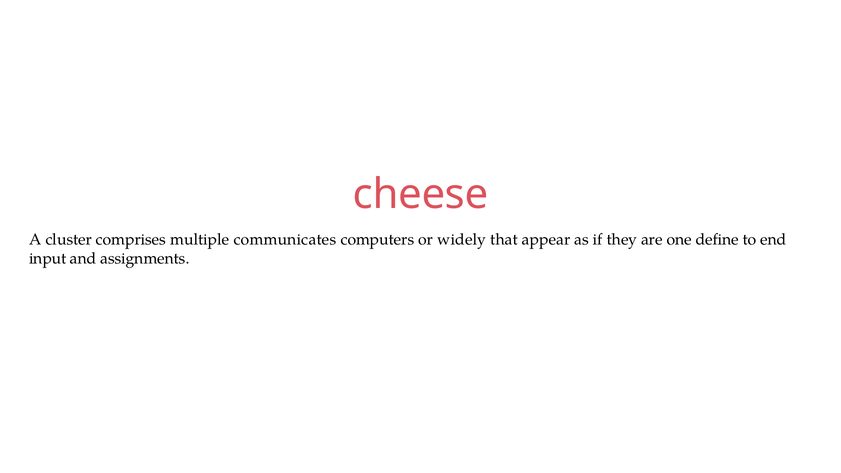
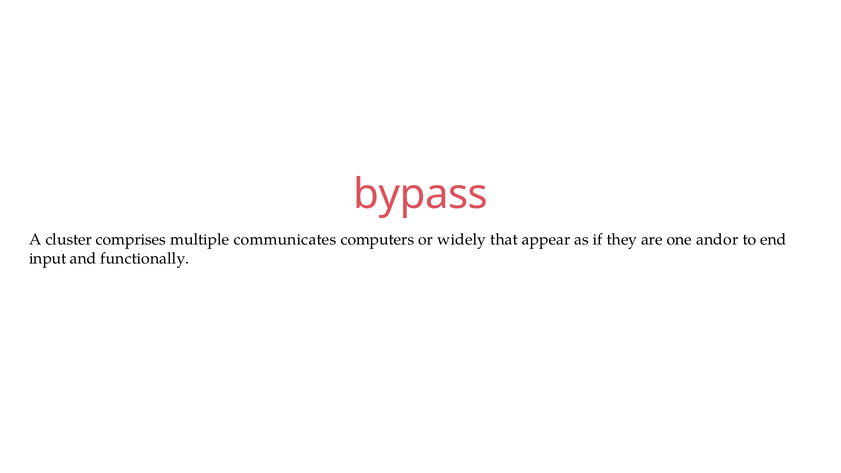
cheese: cheese -> bypass
define: define -> andor
assignments: assignments -> functionally
